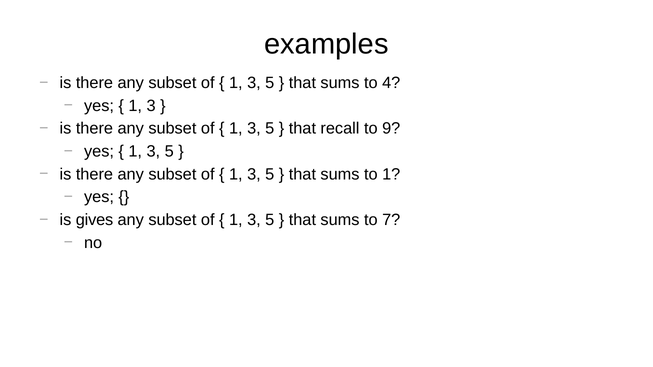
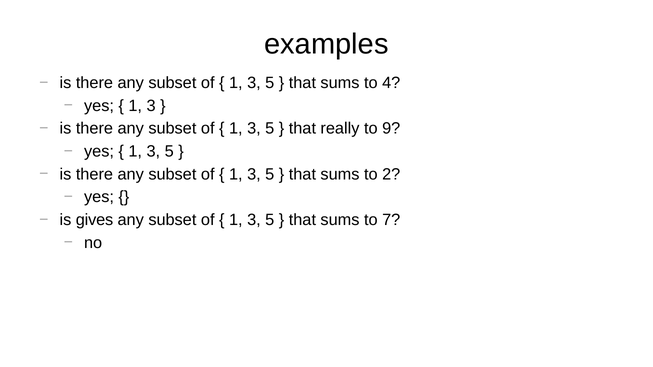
recall: recall -> really
to 1: 1 -> 2
